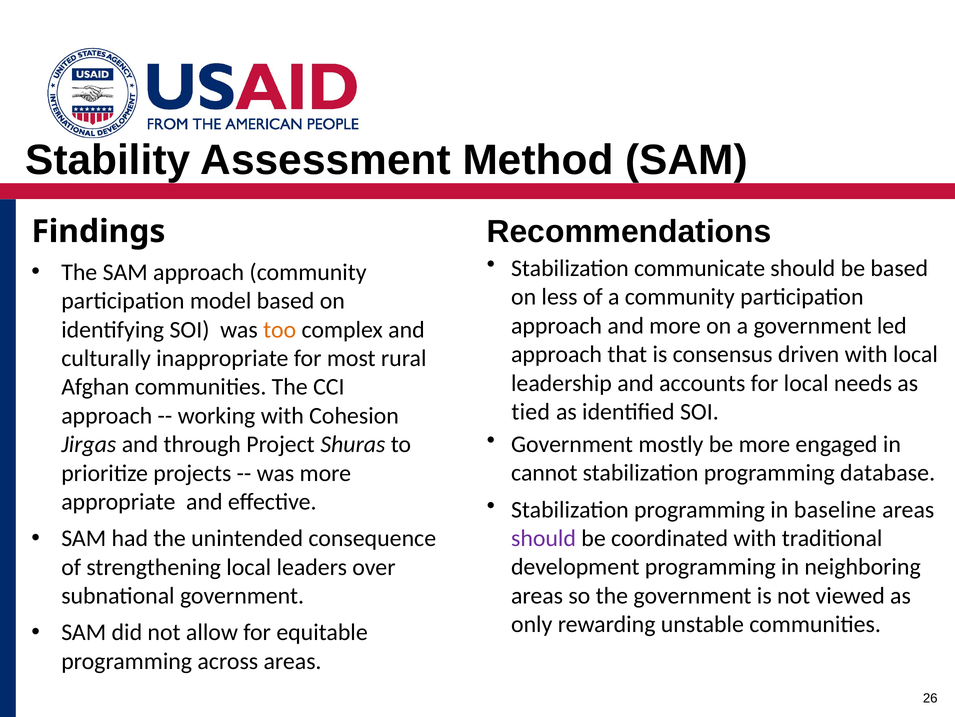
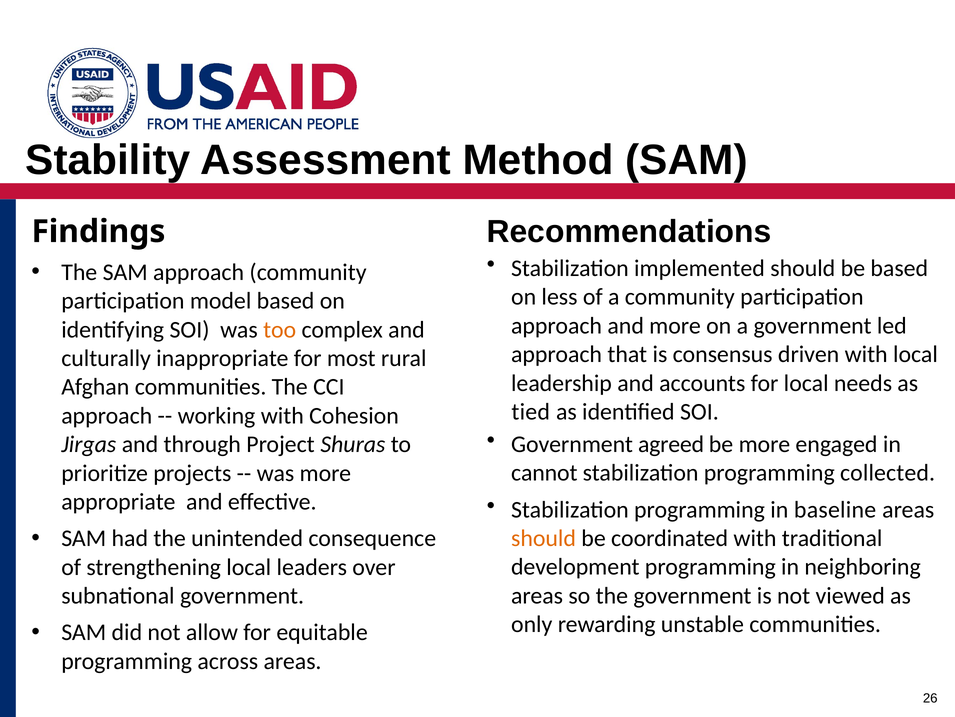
communicate: communicate -> implemented
mostly: mostly -> agreed
database: database -> collected
should at (544, 538) colour: purple -> orange
